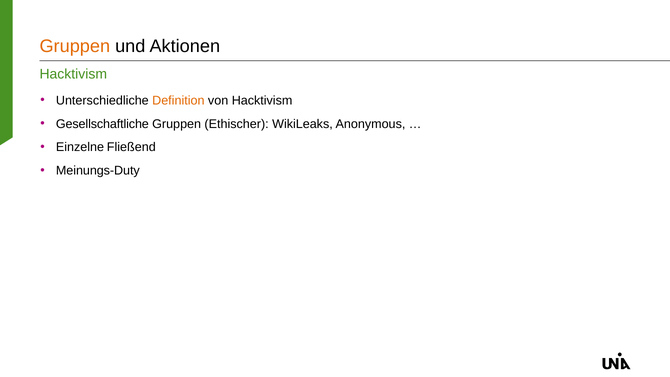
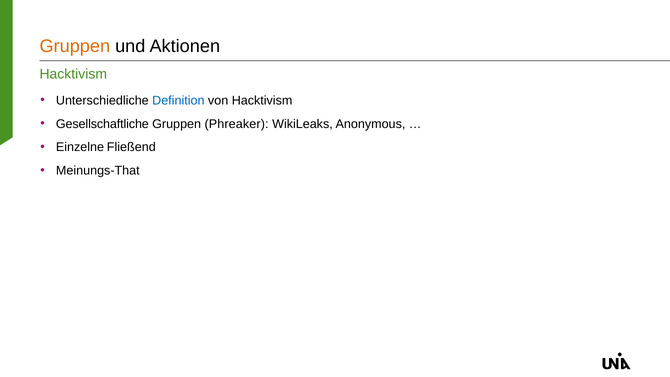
Definition colour: orange -> blue
Ethischer: Ethischer -> Phreaker
Meinungs-Duty: Meinungs-Duty -> Meinungs-That
